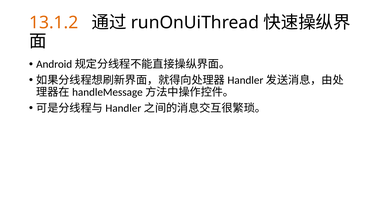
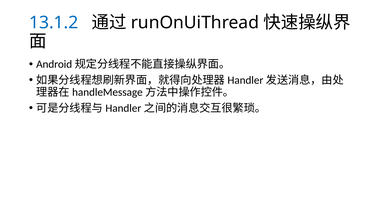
13.1.2 colour: orange -> blue
